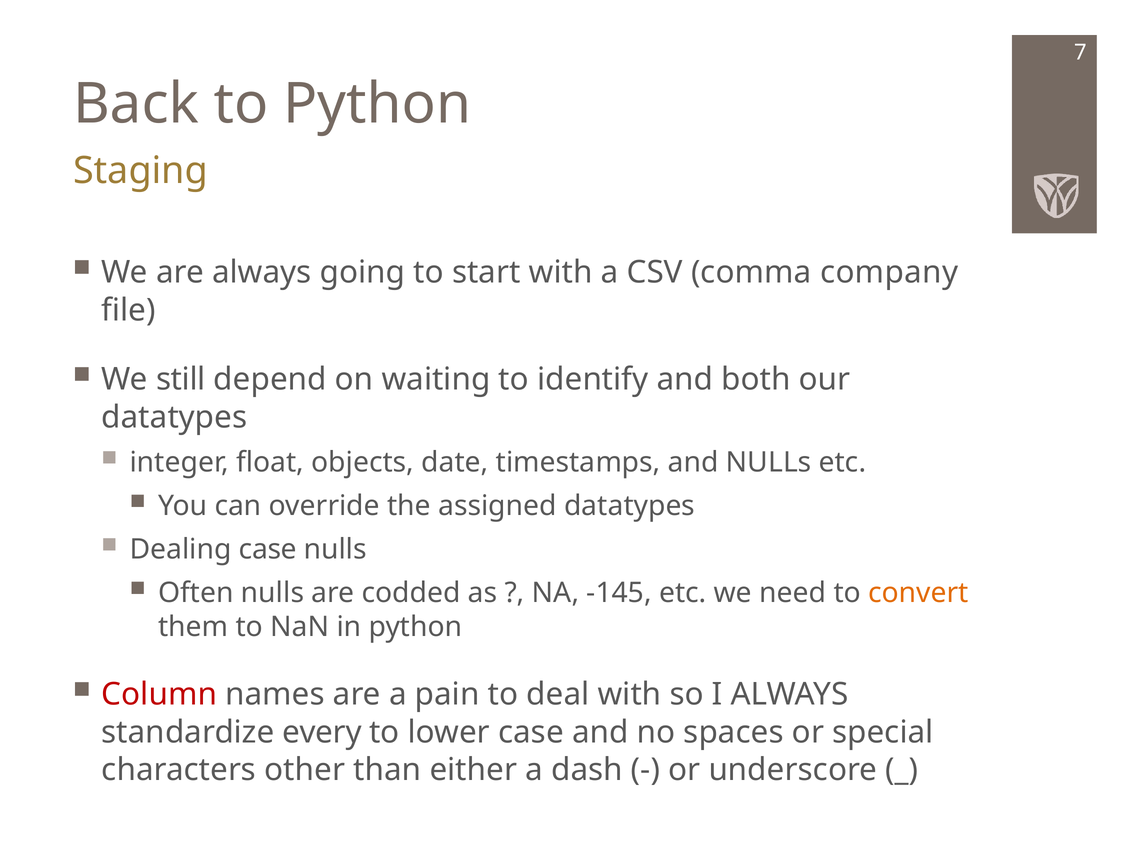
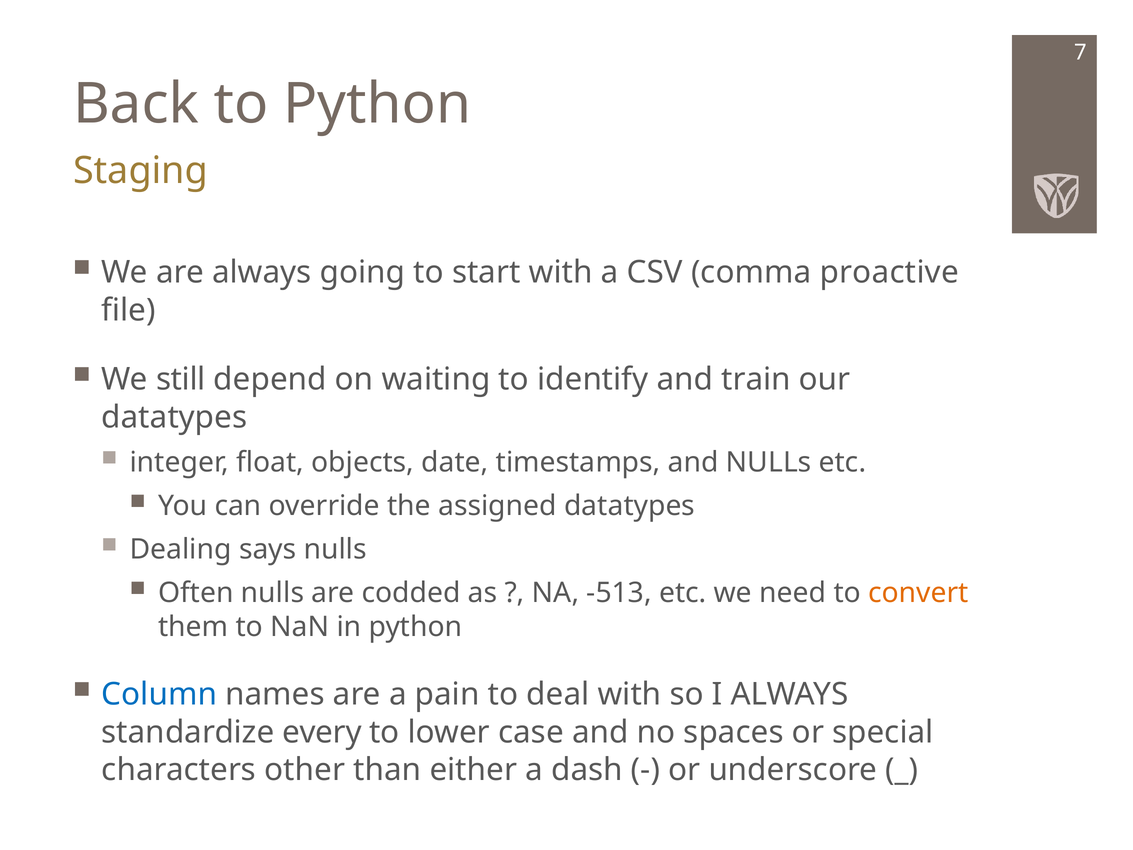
company: company -> proactive
both: both -> train
Dealing case: case -> says
-145: -145 -> -513
Column colour: red -> blue
